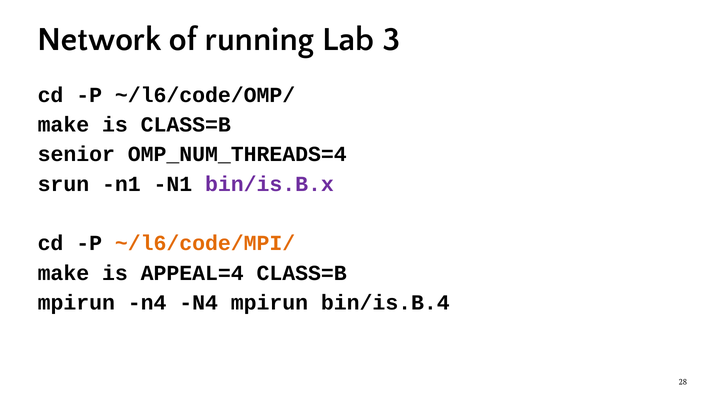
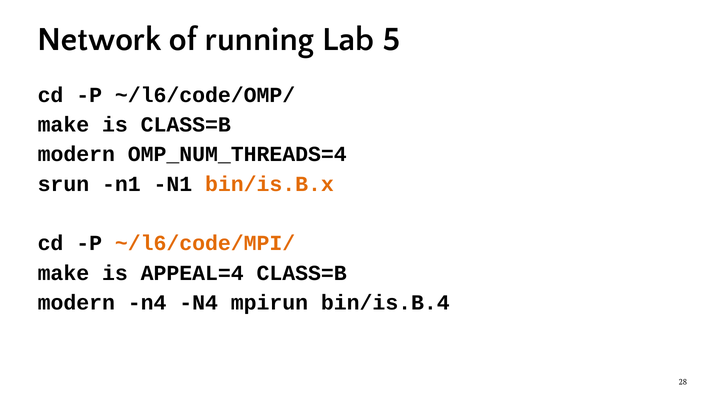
3: 3 -> 5
senior at (76, 154): senior -> modern
bin/is.B.x colour: purple -> orange
mpirun at (76, 303): mpirun -> modern
